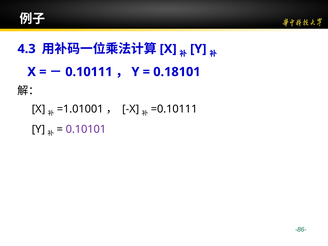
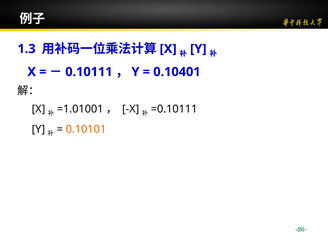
4.3: 4.3 -> 1.3
0.18101: 0.18101 -> 0.10401
0.10101 colour: purple -> orange
